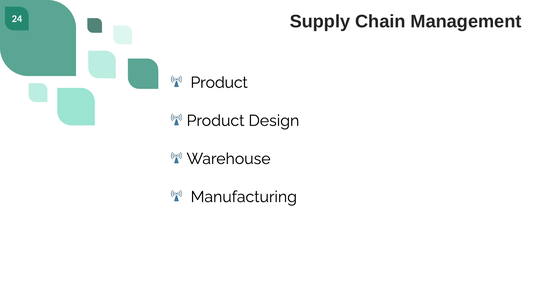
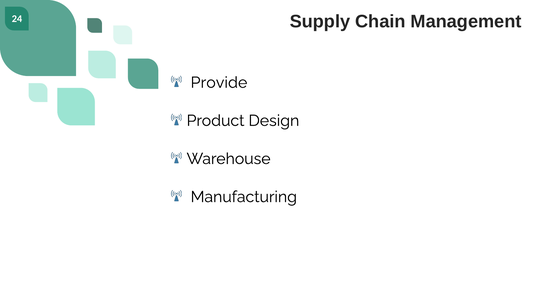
Product at (219, 83): Product -> Provide
